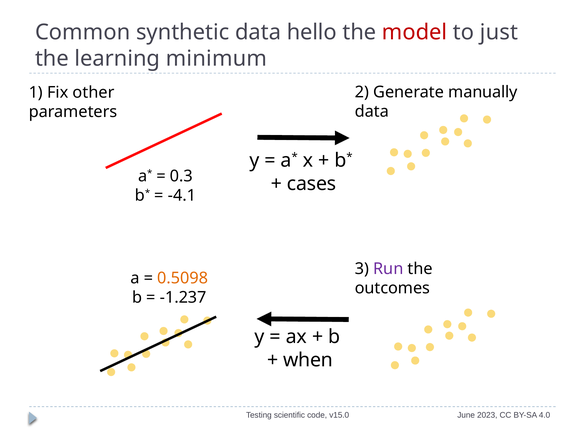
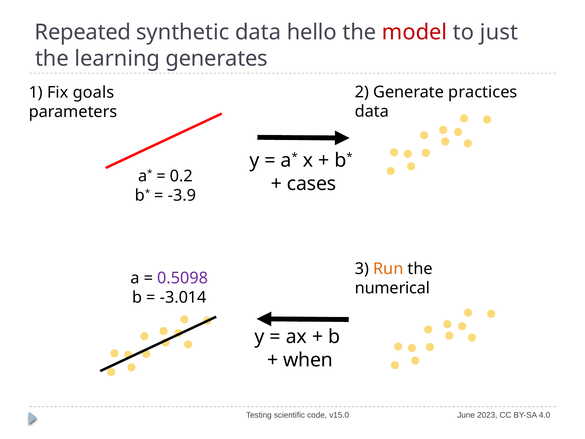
Common: Common -> Repeated
minimum: minimum -> generates
manually: manually -> practices
other: other -> goals
0.3: 0.3 -> 0.2
-4.1: -4.1 -> -3.9
Run colour: purple -> orange
0.5098 colour: orange -> purple
outcomes: outcomes -> numerical
-1.237: -1.237 -> -3.014
